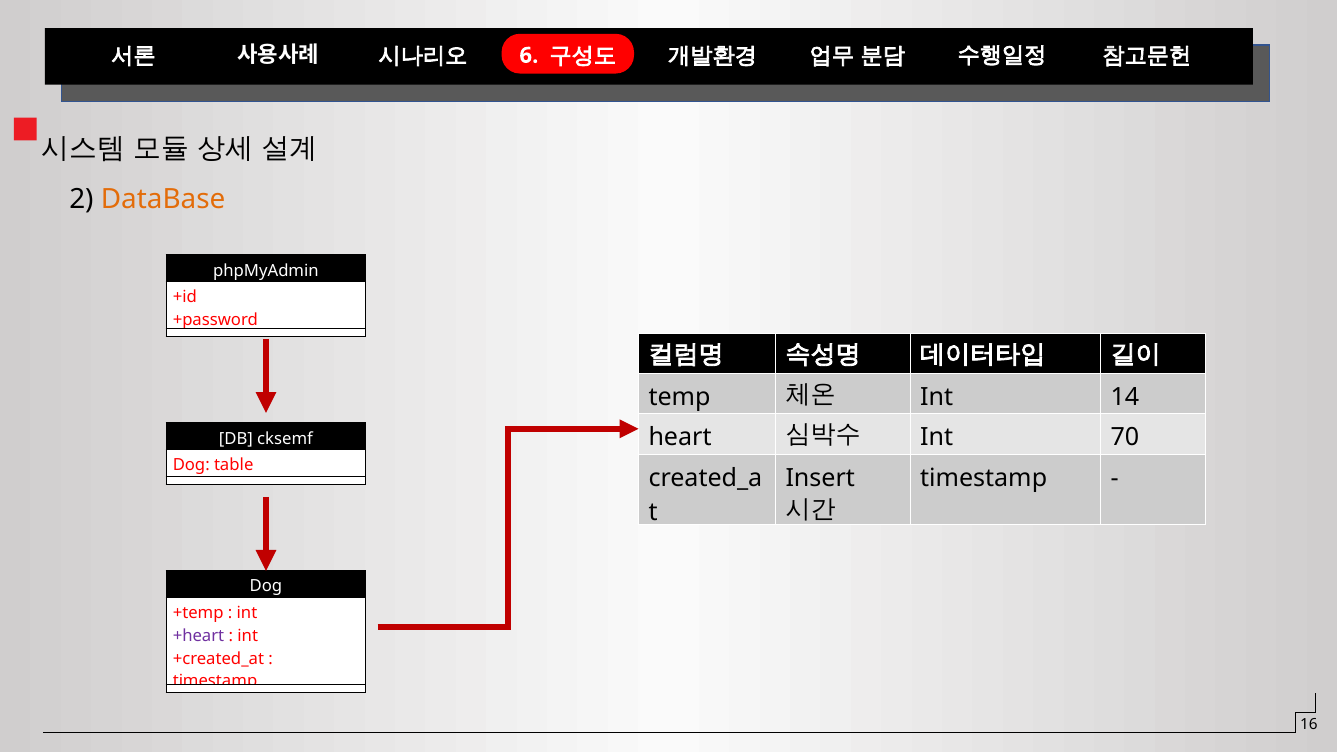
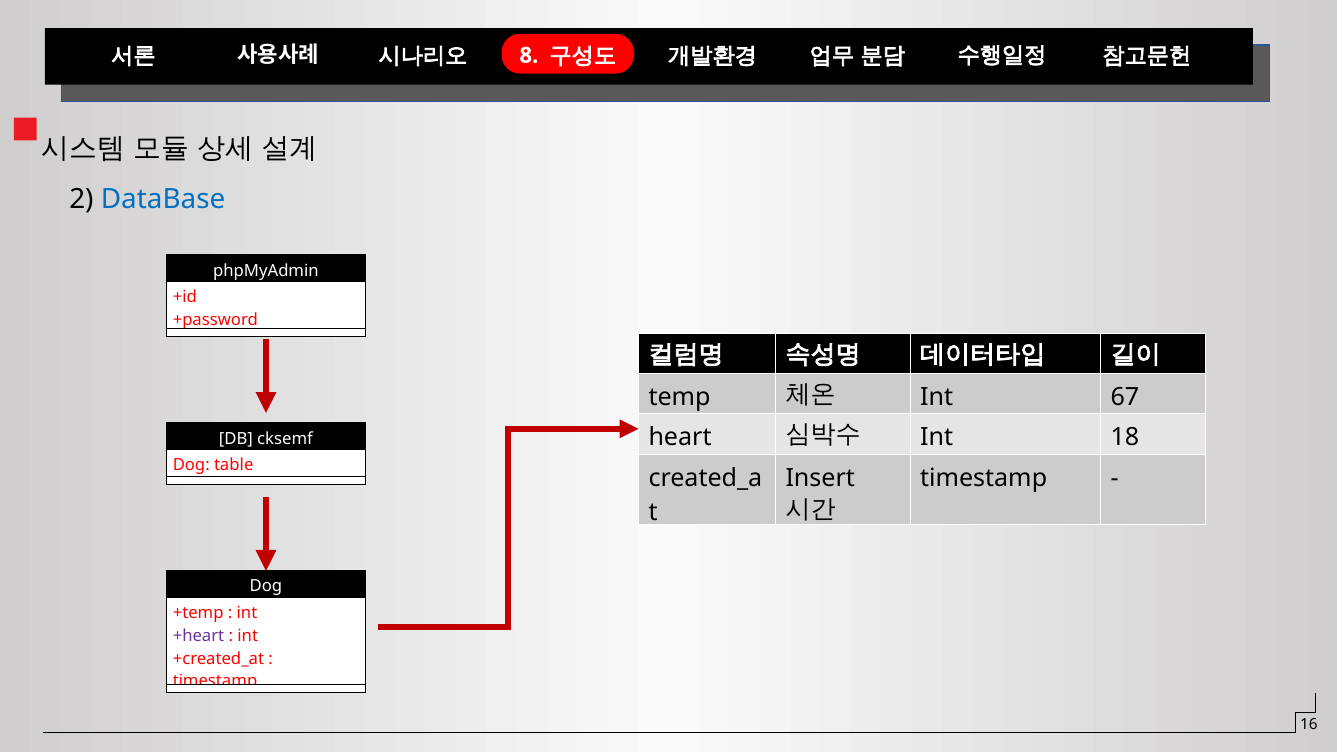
6: 6 -> 8
DataBase colour: orange -> blue
14: 14 -> 67
70: 70 -> 18
